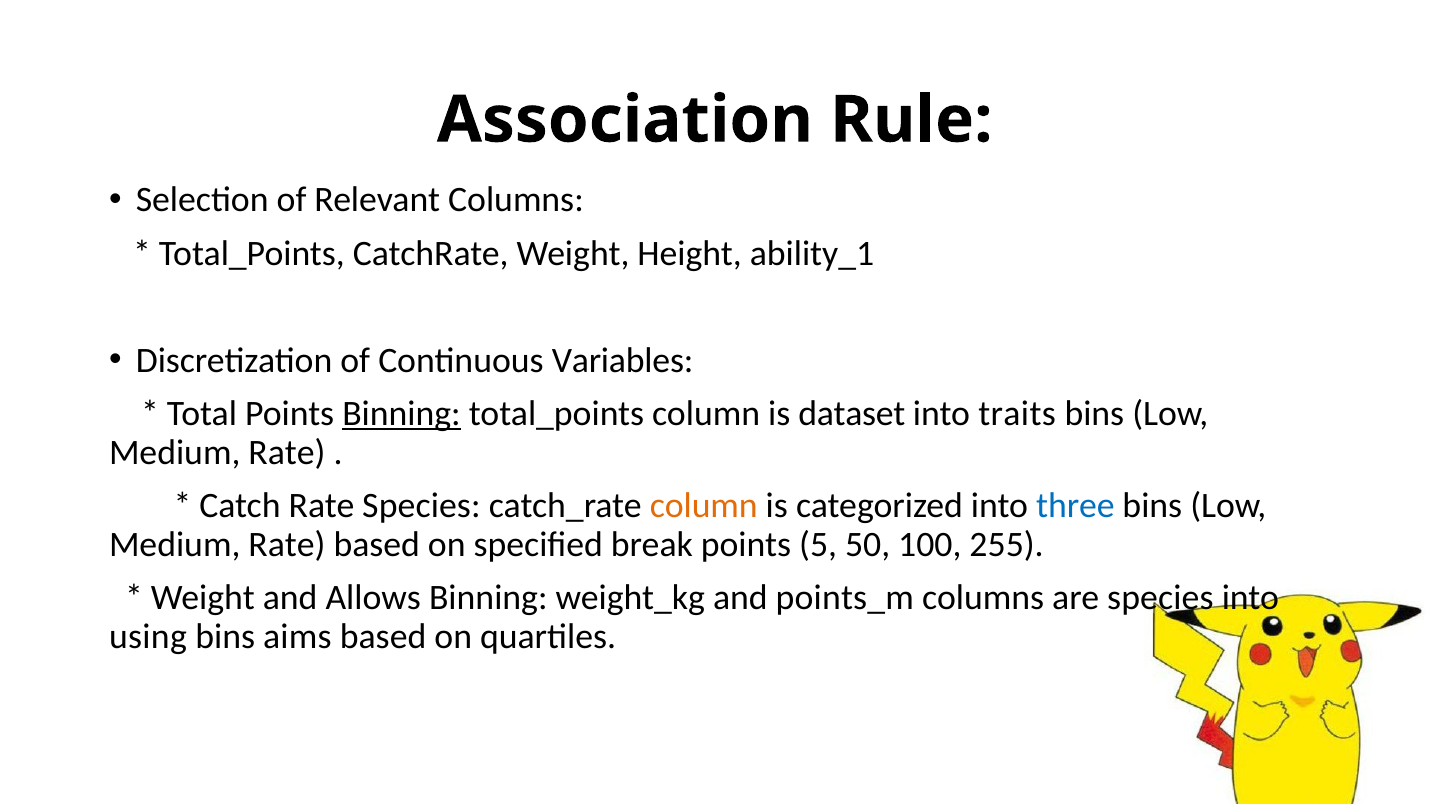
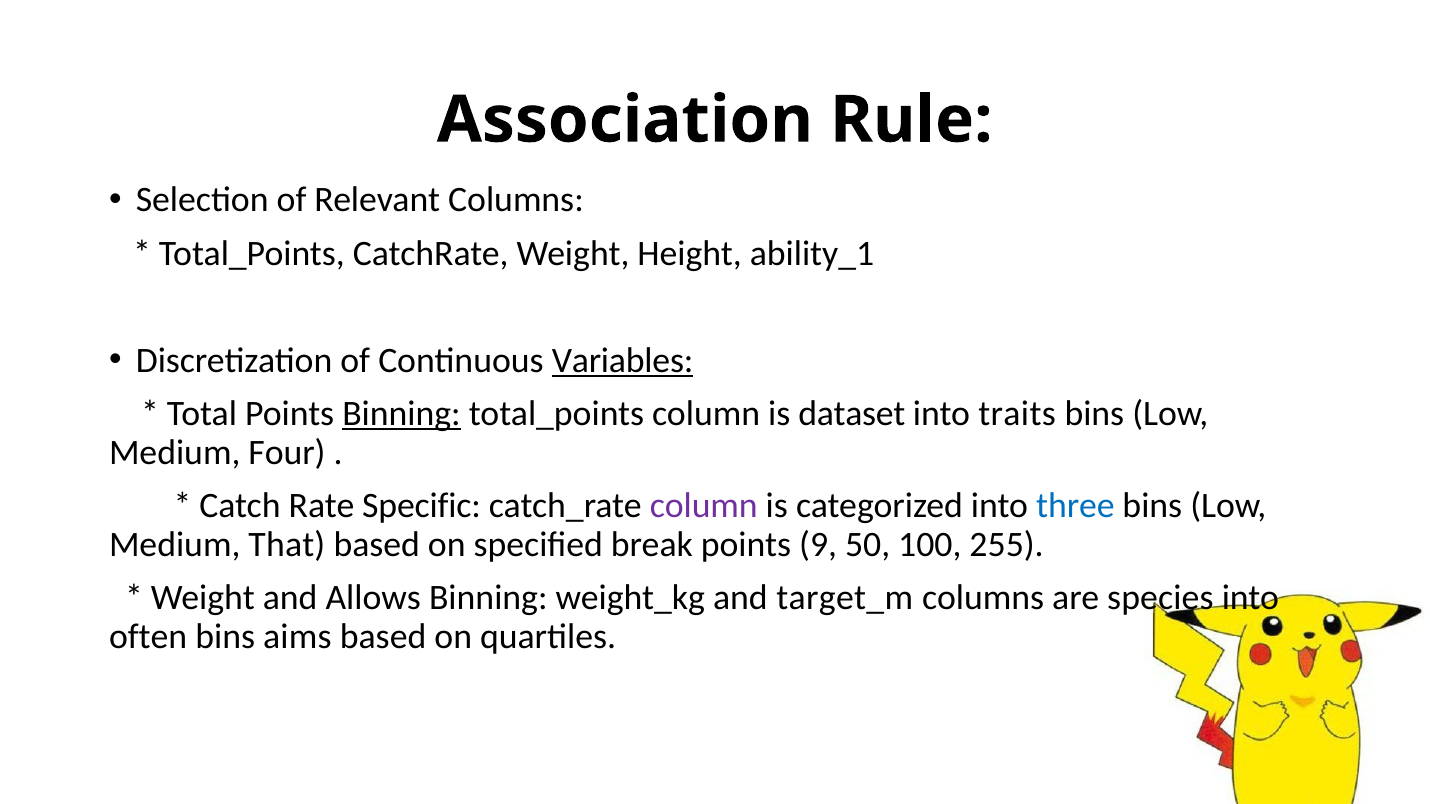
Variables underline: none -> present
Rate at (287, 453): Rate -> Four
Rate Species: Species -> Specific
column at (704, 506) colour: orange -> purple
Rate at (287, 545): Rate -> That
5: 5 -> 9
points_m: points_m -> target_m
using: using -> often
